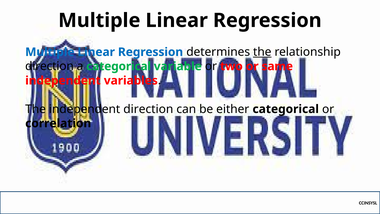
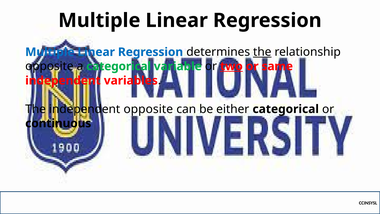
direction at (49, 66): direction -> opposite
two underline: none -> present
independent direction: direction -> opposite
correlation: correlation -> continuous
